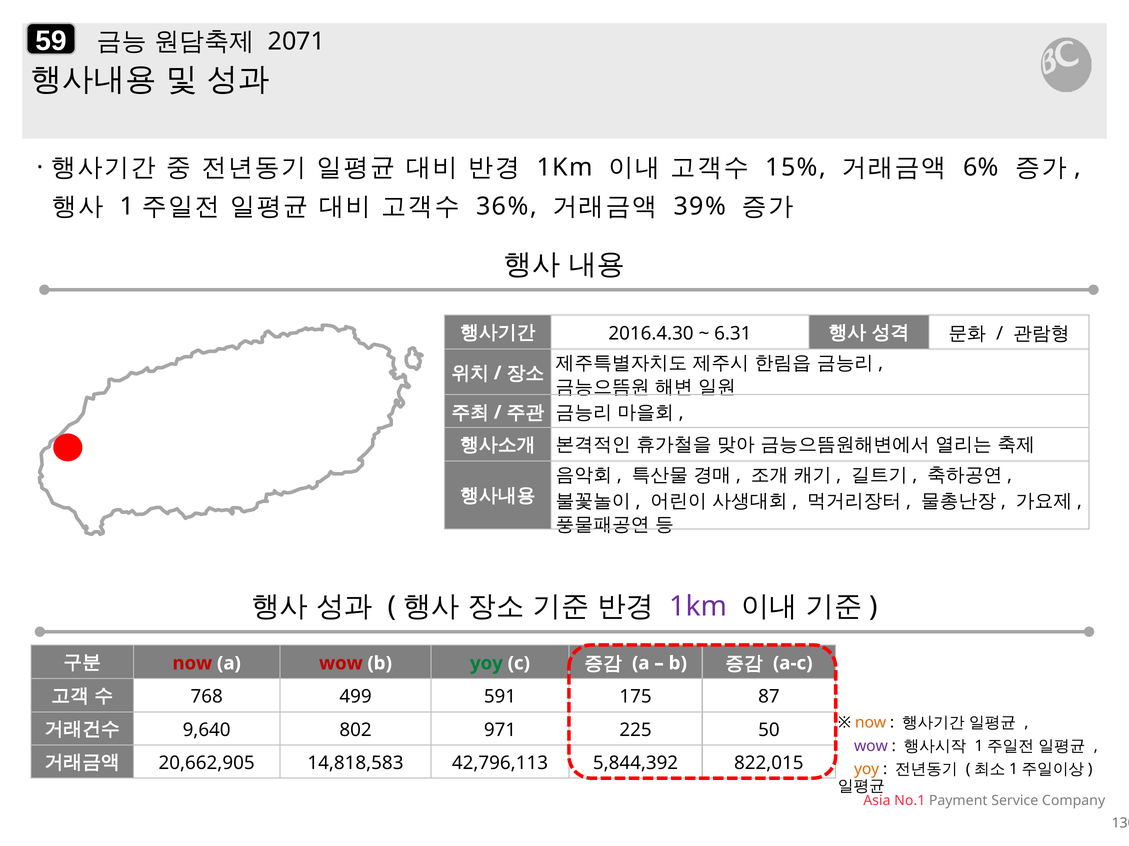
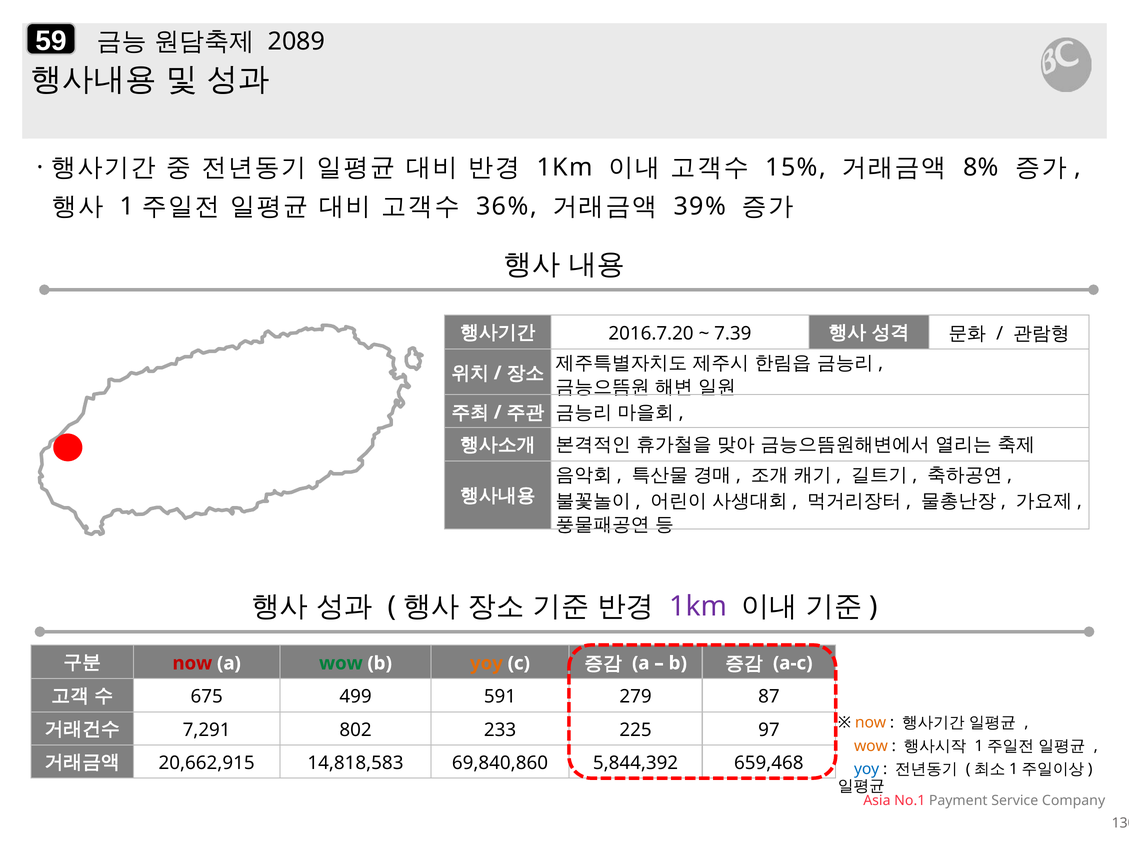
2071: 2071 -> 2089
6%: 6% -> 8%
2016.4.30: 2016.4.30 -> 2016.7.20
6.31: 6.31 -> 7.39
wow at (341, 664) colour: red -> green
yoy at (486, 664) colour: green -> orange
768: 768 -> 675
175: 175 -> 279
9,640: 9,640 -> 7,291
971: 971 -> 233
50: 50 -> 97
wow at (871, 747) colour: purple -> orange
20,662,905: 20,662,905 -> 20,662,915
42,796,113: 42,796,113 -> 69,840,860
822,015: 822,015 -> 659,468
yoy at (867, 770) colour: orange -> blue
